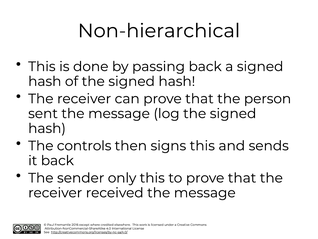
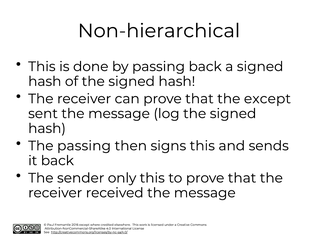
the person: person -> except
The controls: controls -> passing
